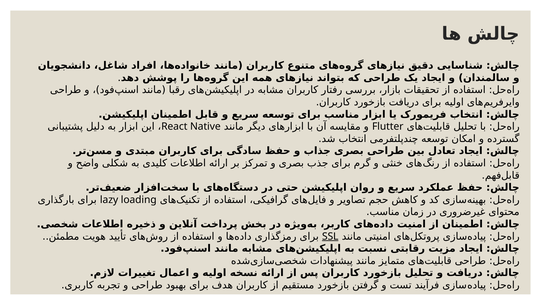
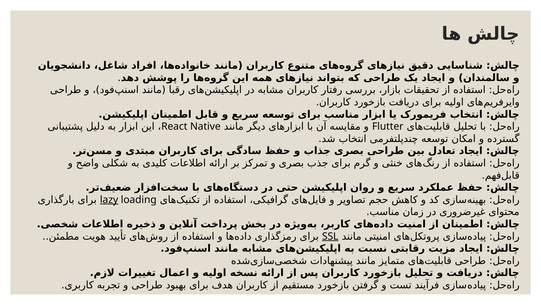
lazy underline: none -> present
